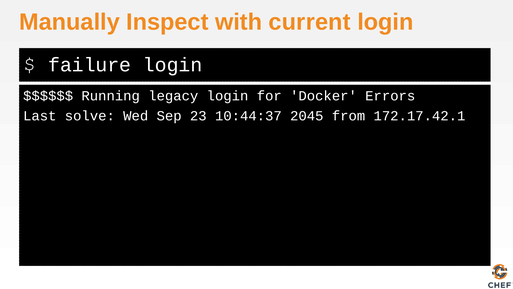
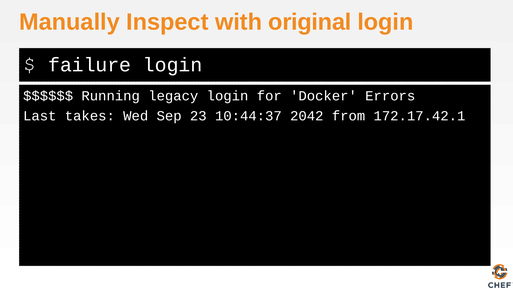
current: current -> original
solve: solve -> takes
2045: 2045 -> 2042
